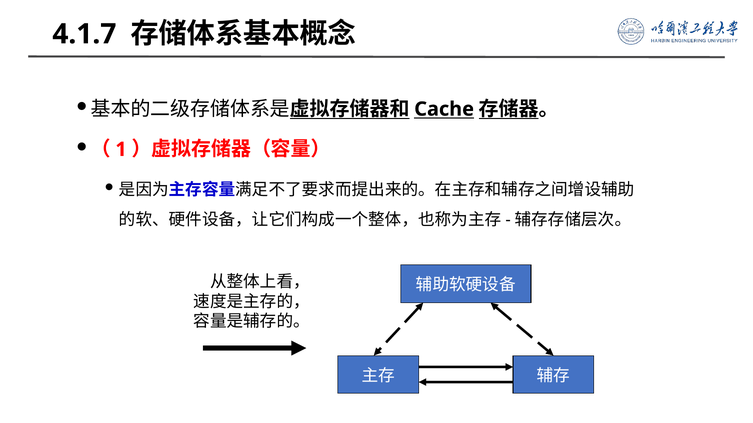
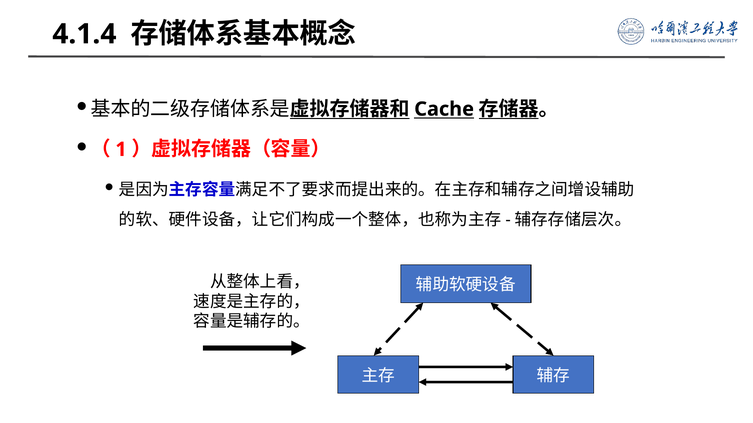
4.1.7: 4.1.7 -> 4.1.4
